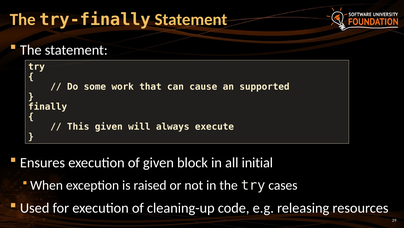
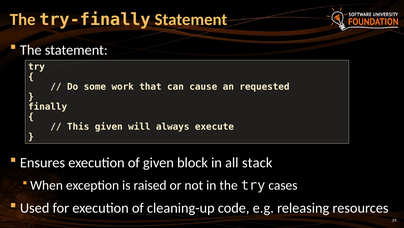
supported: supported -> requested
initial: initial -> stack
